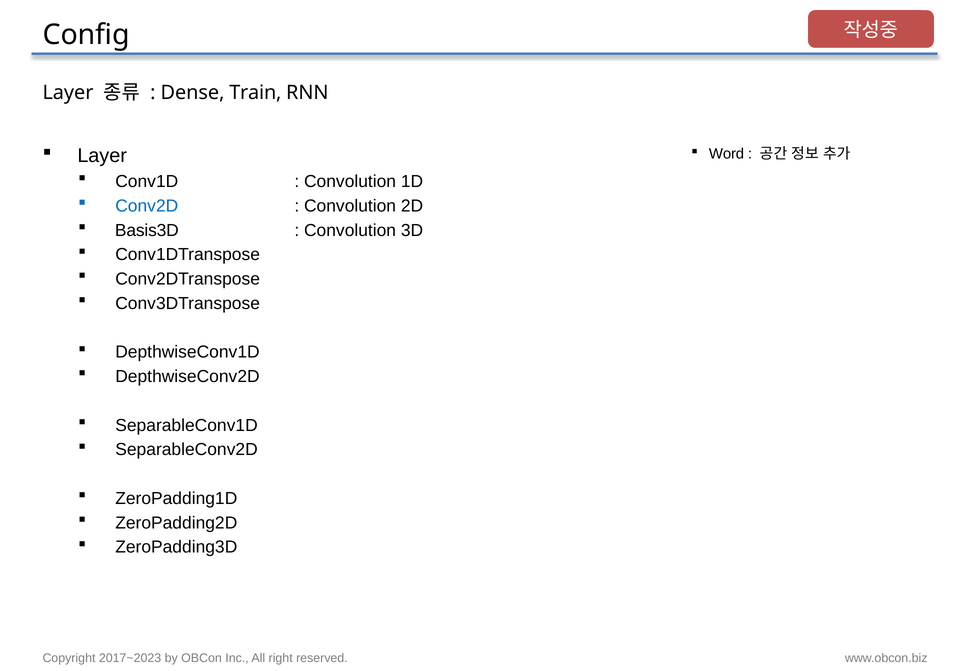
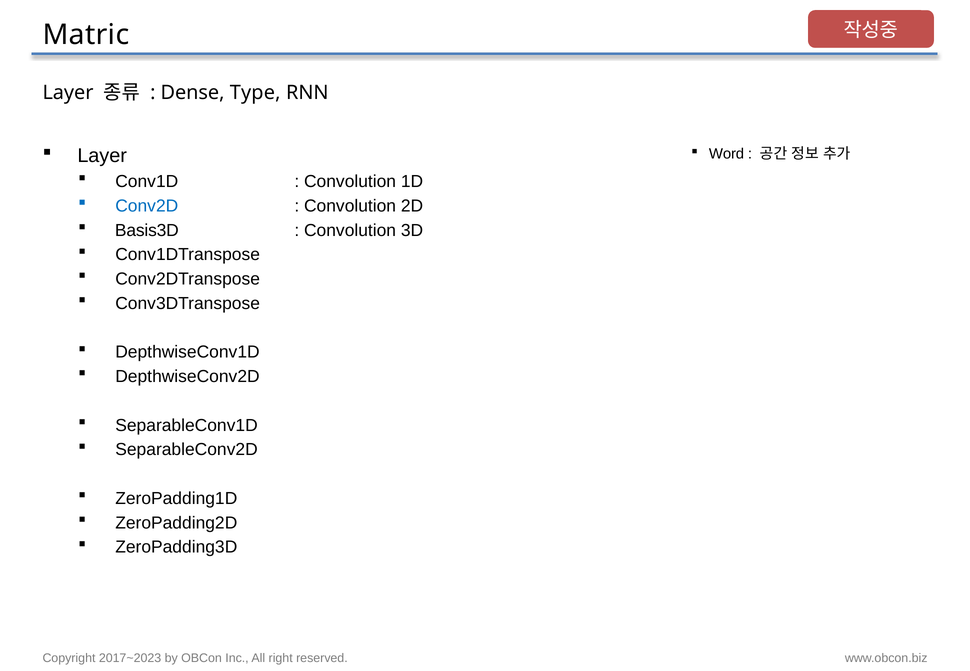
Config: Config -> Matric
Train: Train -> Type
